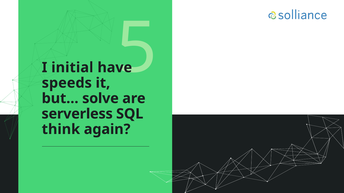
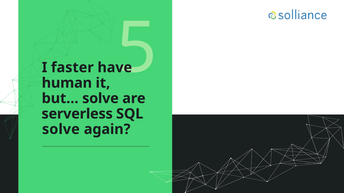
initial: initial -> faster
speeds: speeds -> human
think at (61, 130): think -> solve
